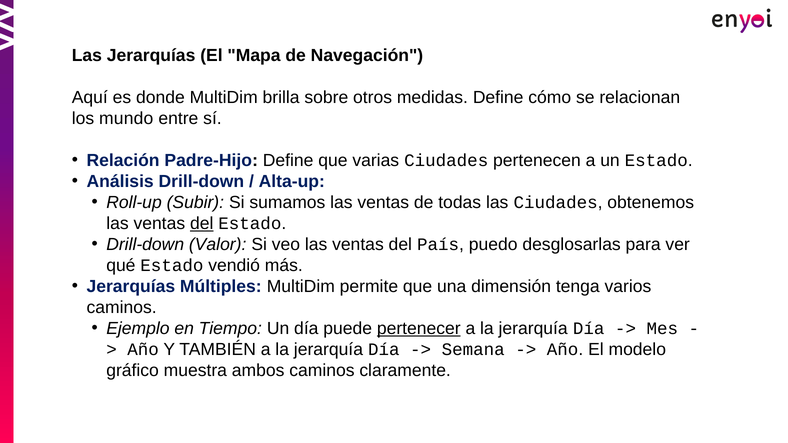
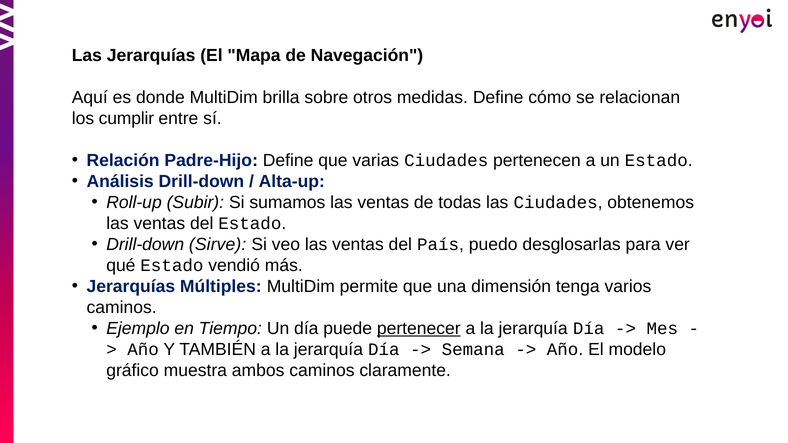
mundo: mundo -> cumplir
del at (202, 224) underline: present -> none
Valor: Valor -> Sirve
